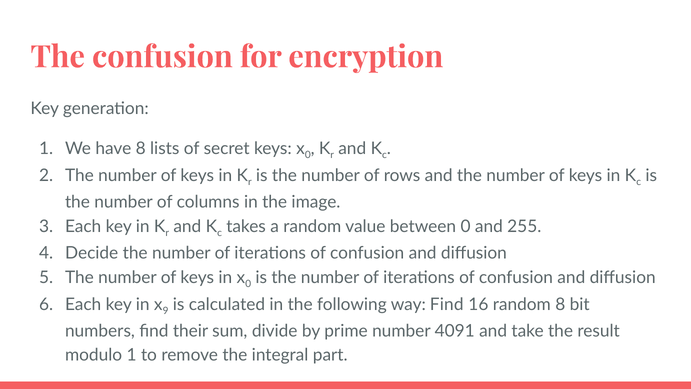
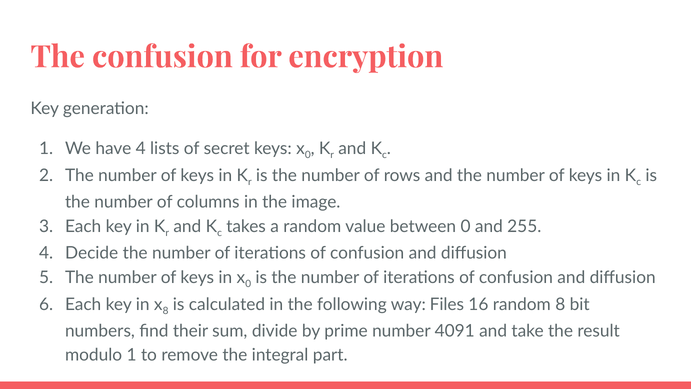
have 8: 8 -> 4
9 at (166, 311): 9 -> 8
way Find: Find -> Files
